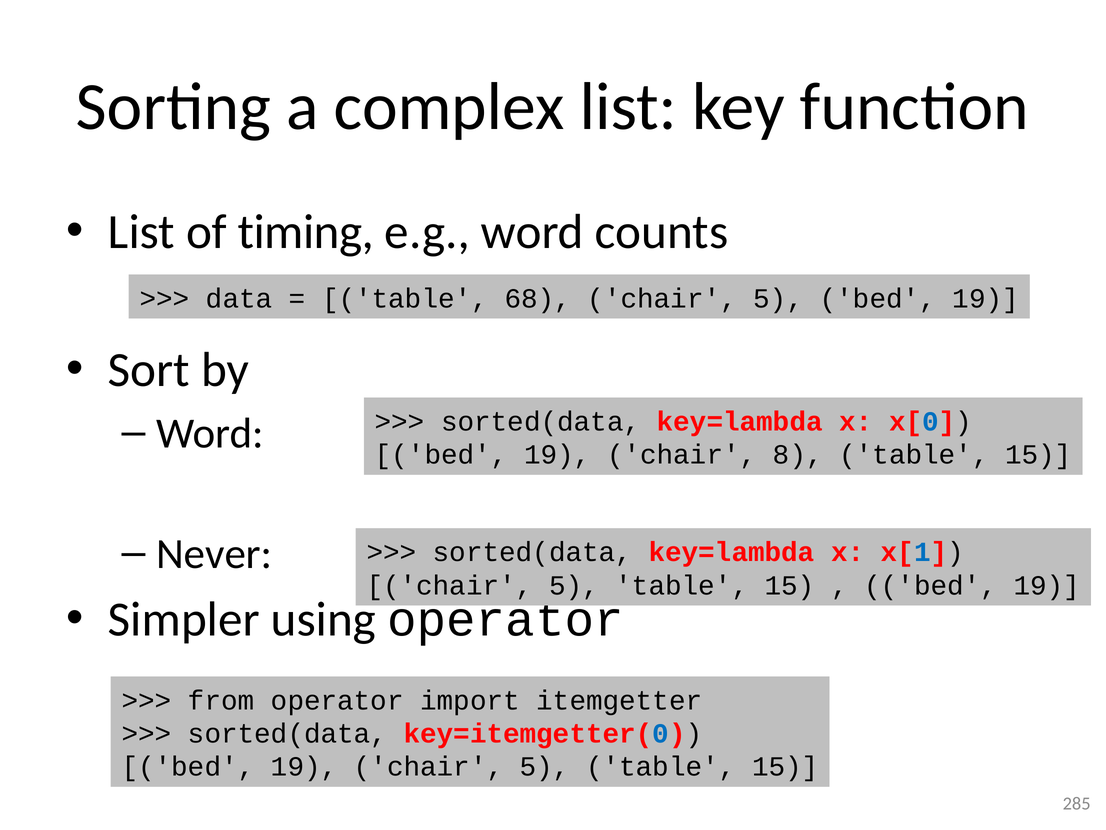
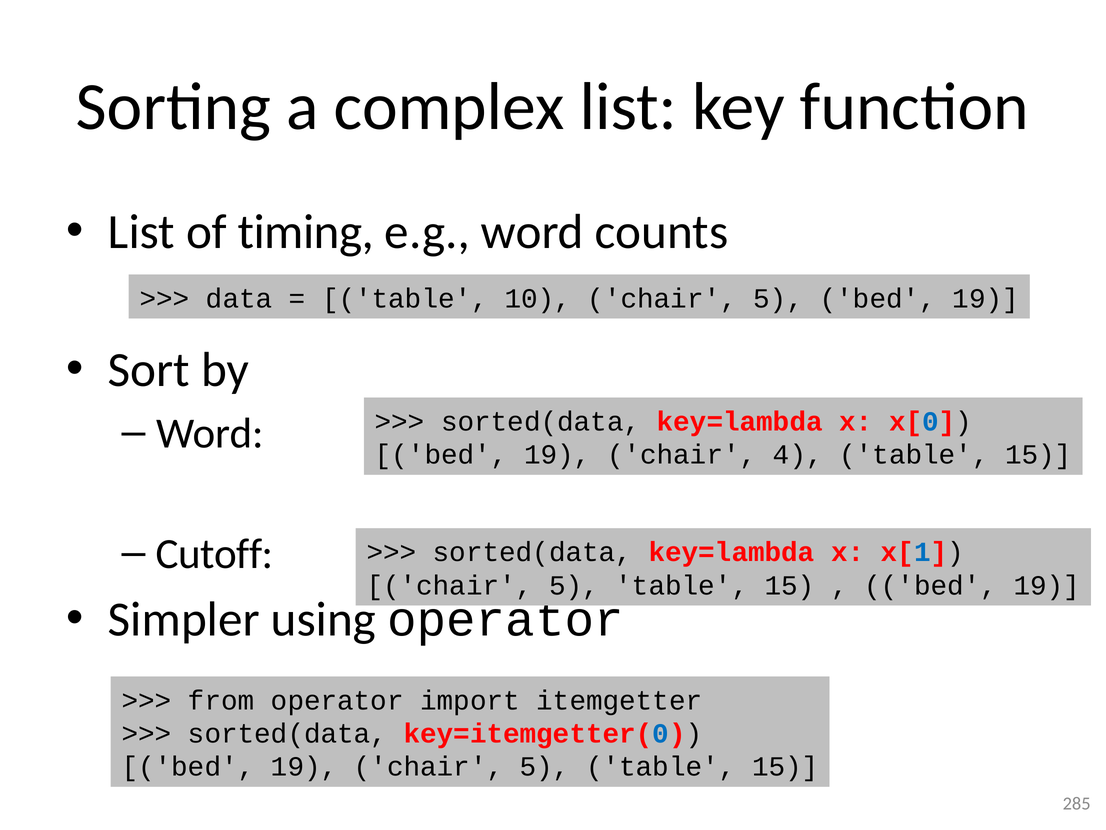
68: 68 -> 10
8: 8 -> 4
Never: Never -> Cutoff
